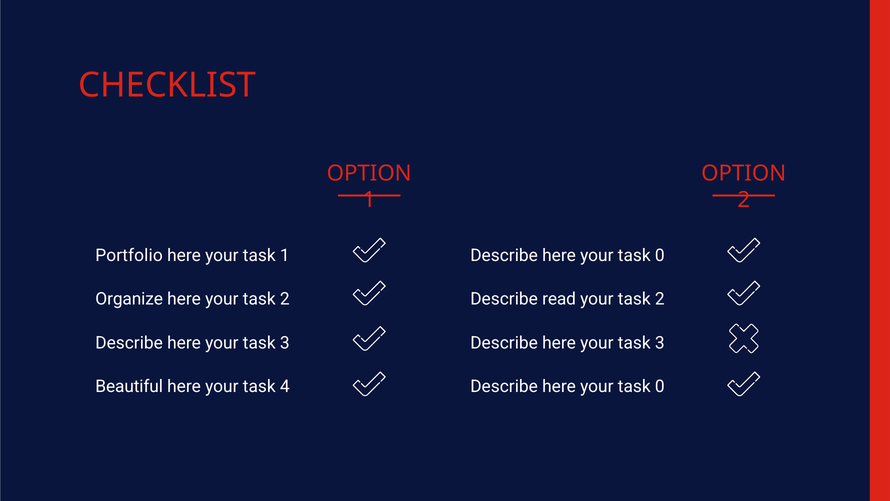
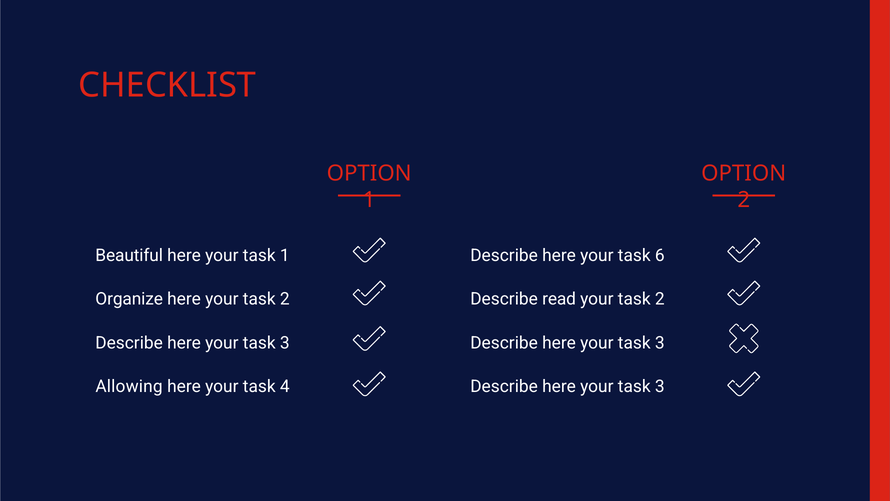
Portfolio: Portfolio -> Beautiful
0 at (660, 255): 0 -> 6
Beautiful: Beautiful -> Allowing
0 at (660, 386): 0 -> 3
